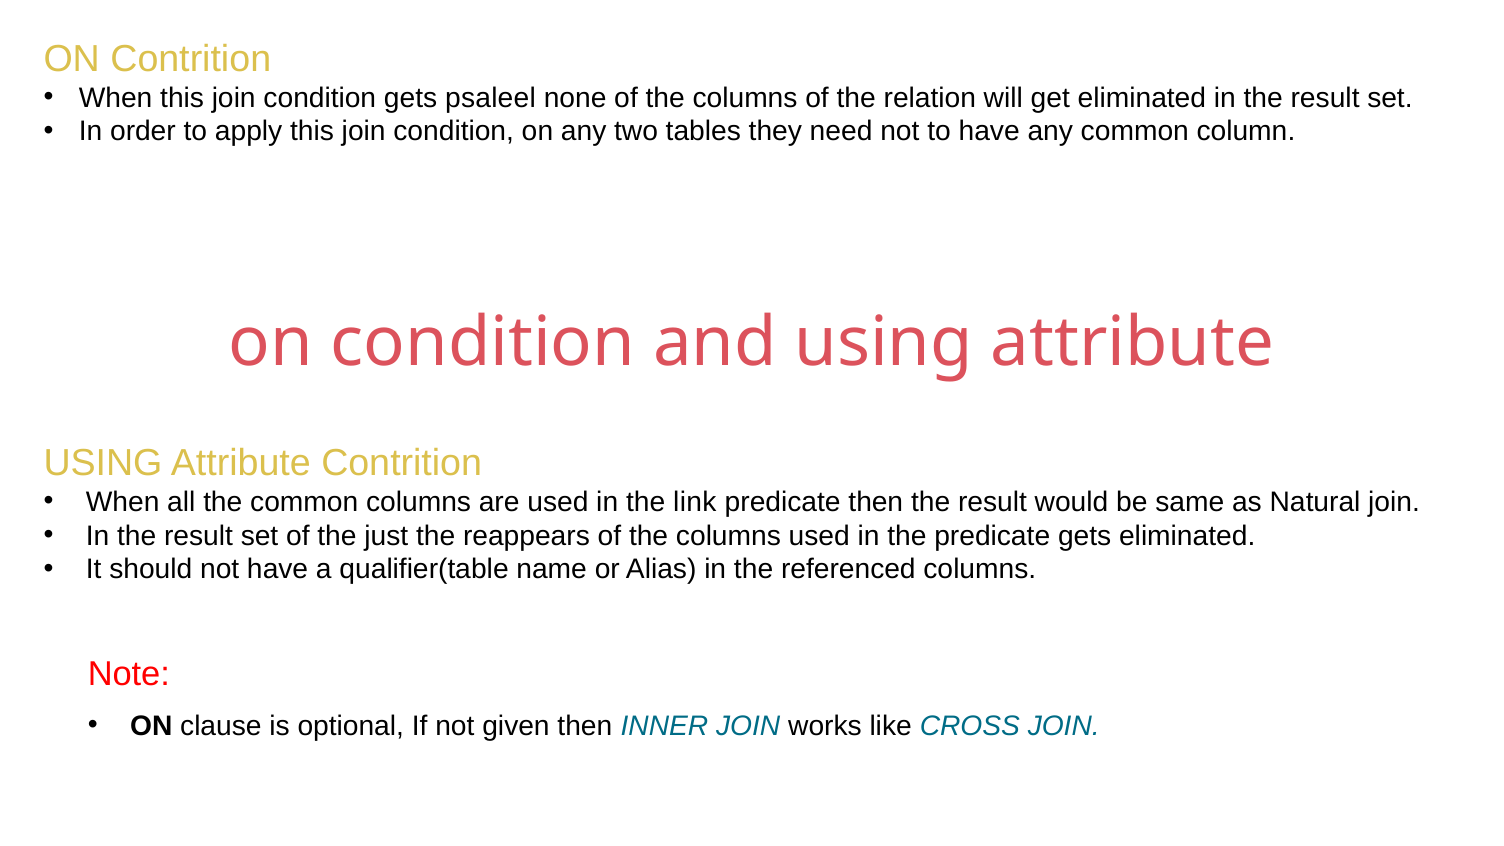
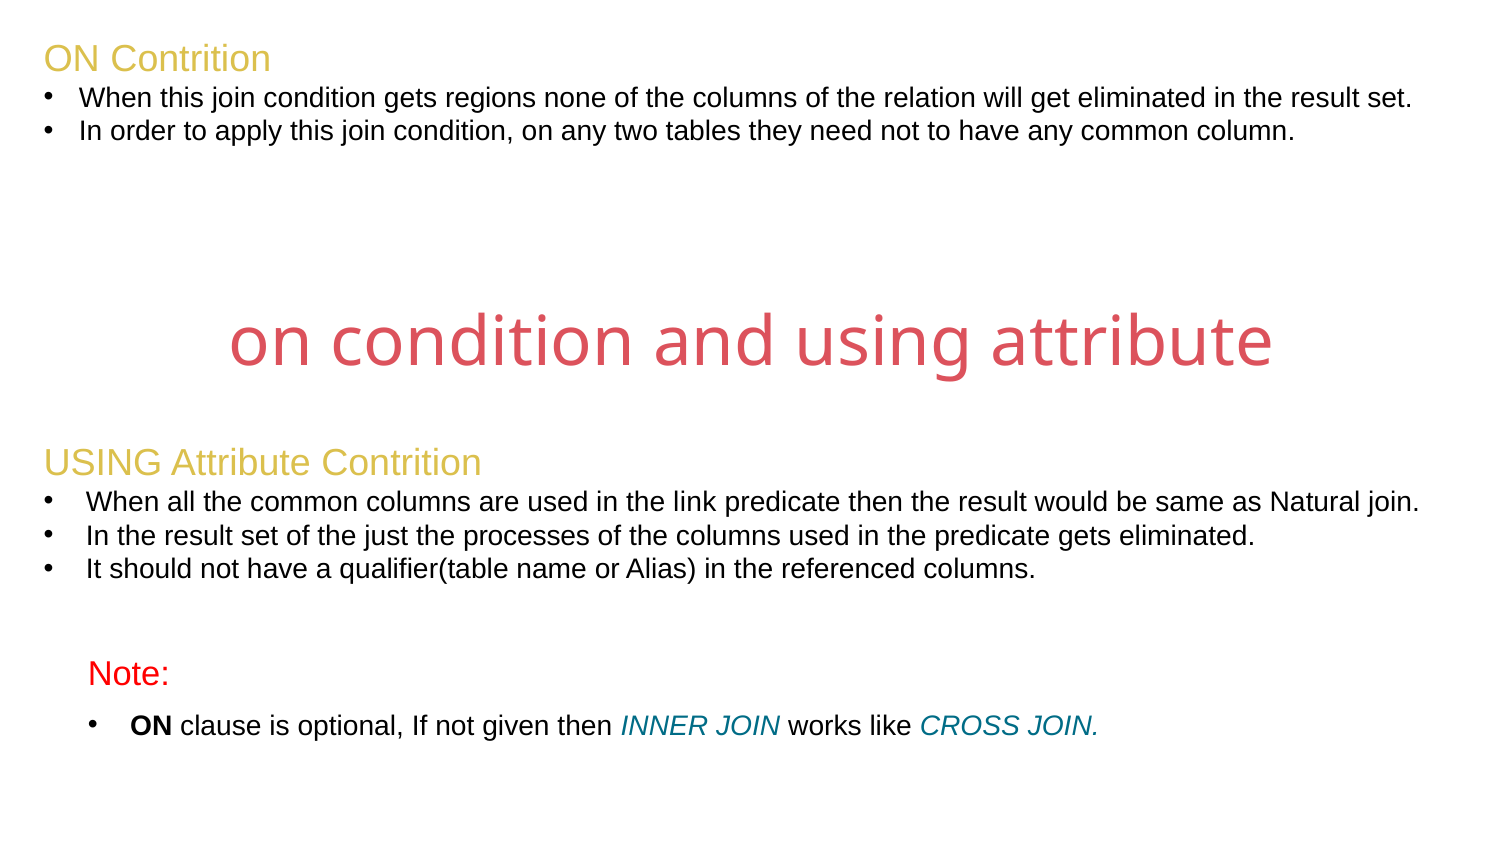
psaleel: psaleel -> regions
reappears: reappears -> processes
